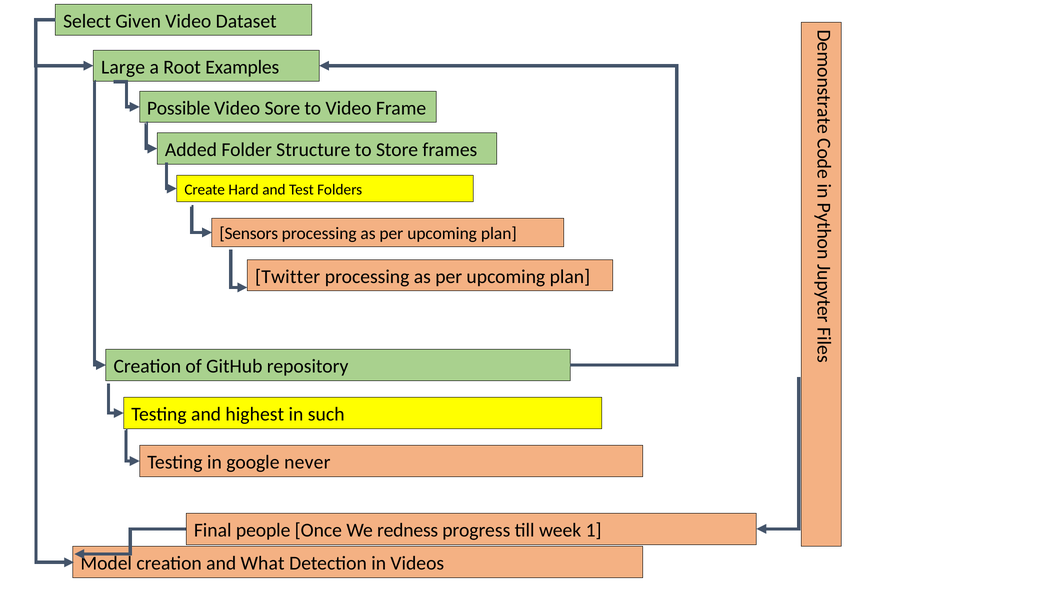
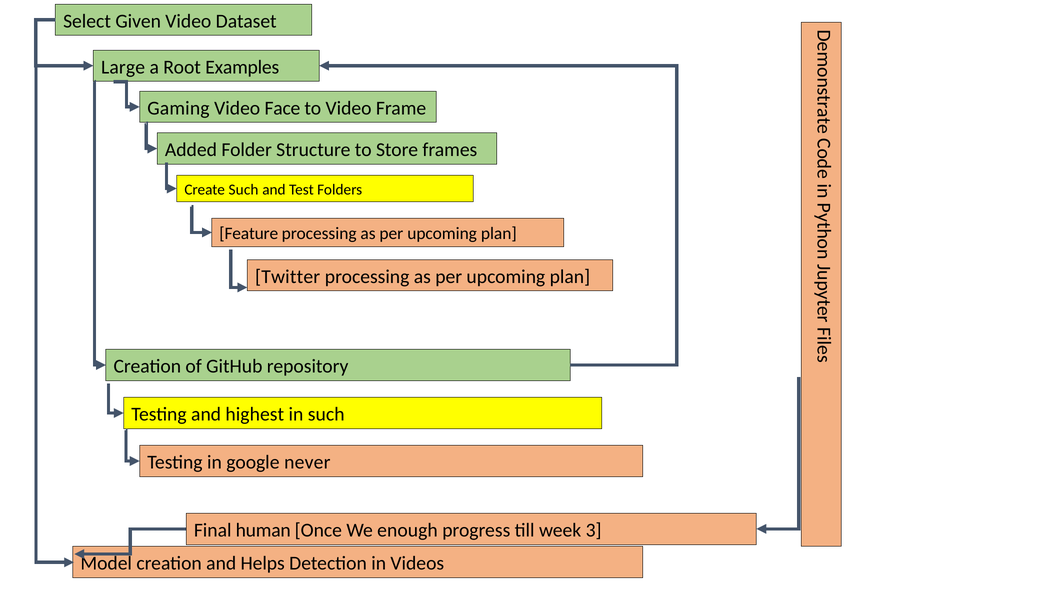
Possible: Possible -> Gaming
Sore: Sore -> Face
Create Hard: Hard -> Such
Sensors: Sensors -> Feature
people: people -> human
redness: redness -> enough
1: 1 -> 3
What: What -> Helps
